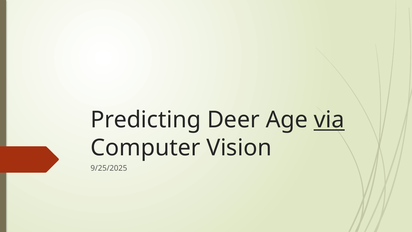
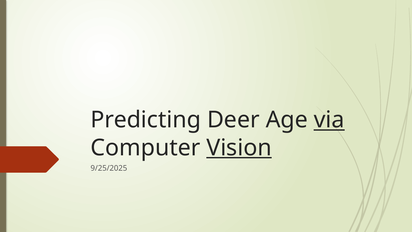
Vision underline: none -> present
